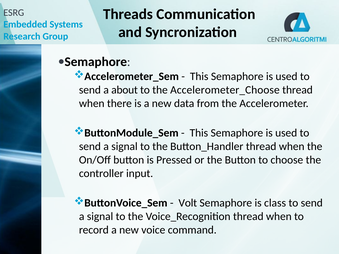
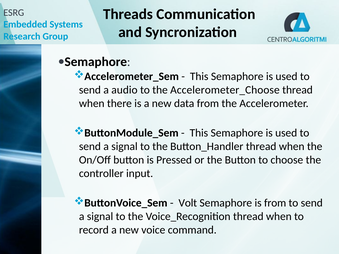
about: about -> audio
is class: class -> from
